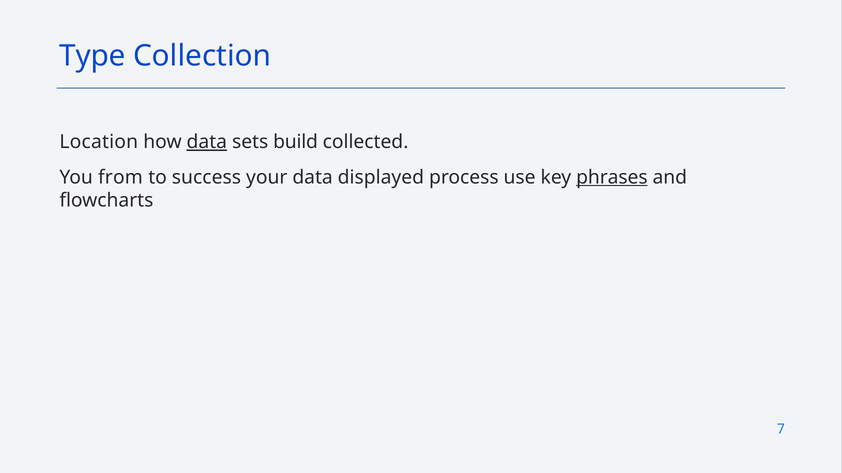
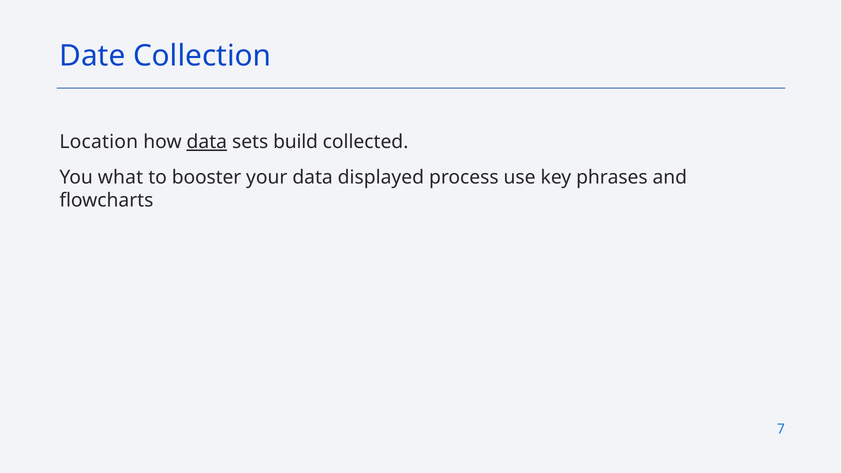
Type: Type -> Date
from: from -> what
success: success -> booster
phrases underline: present -> none
